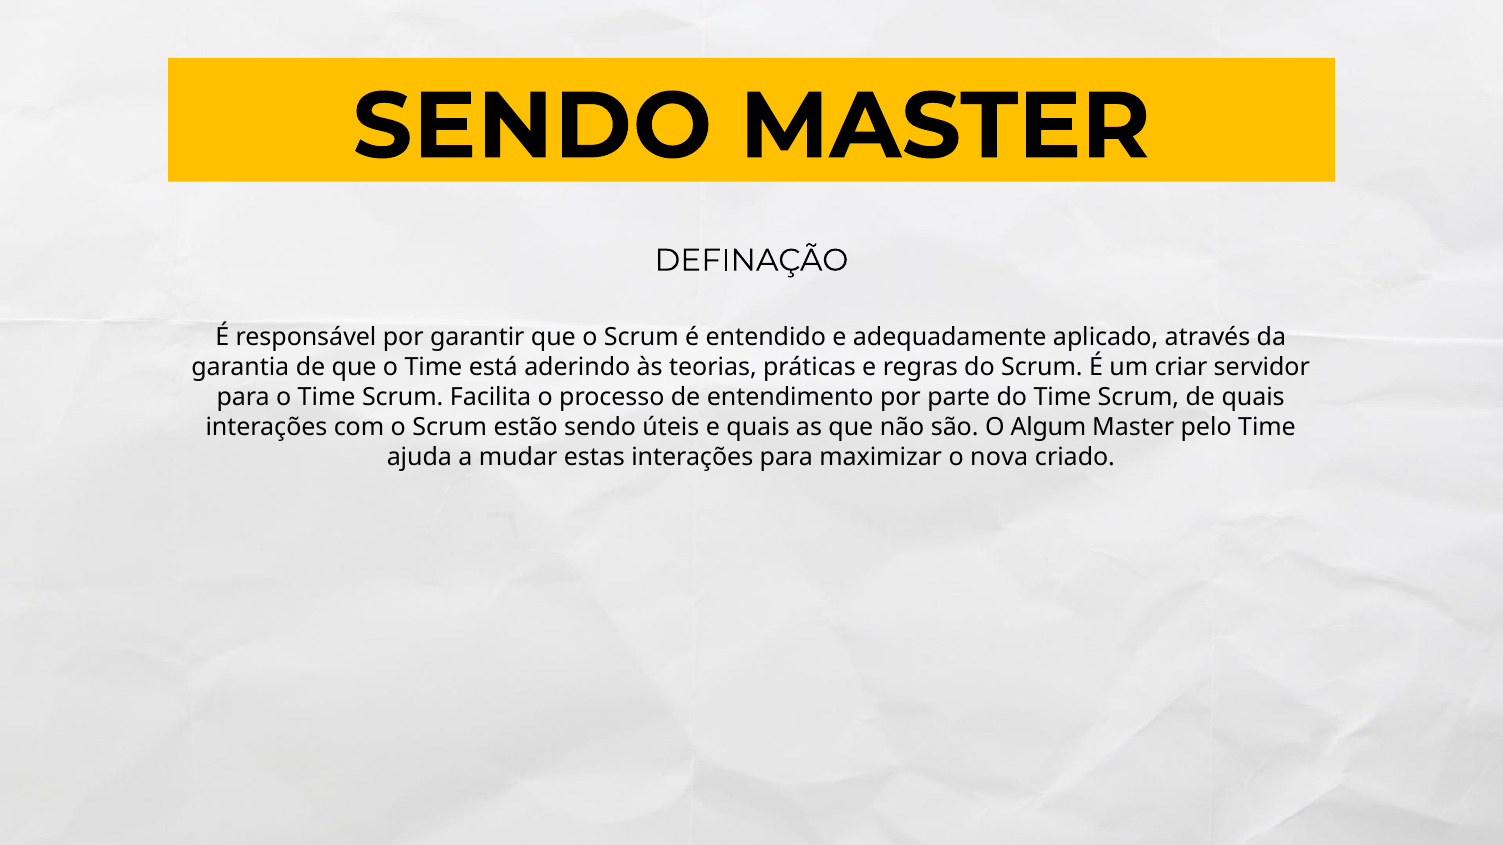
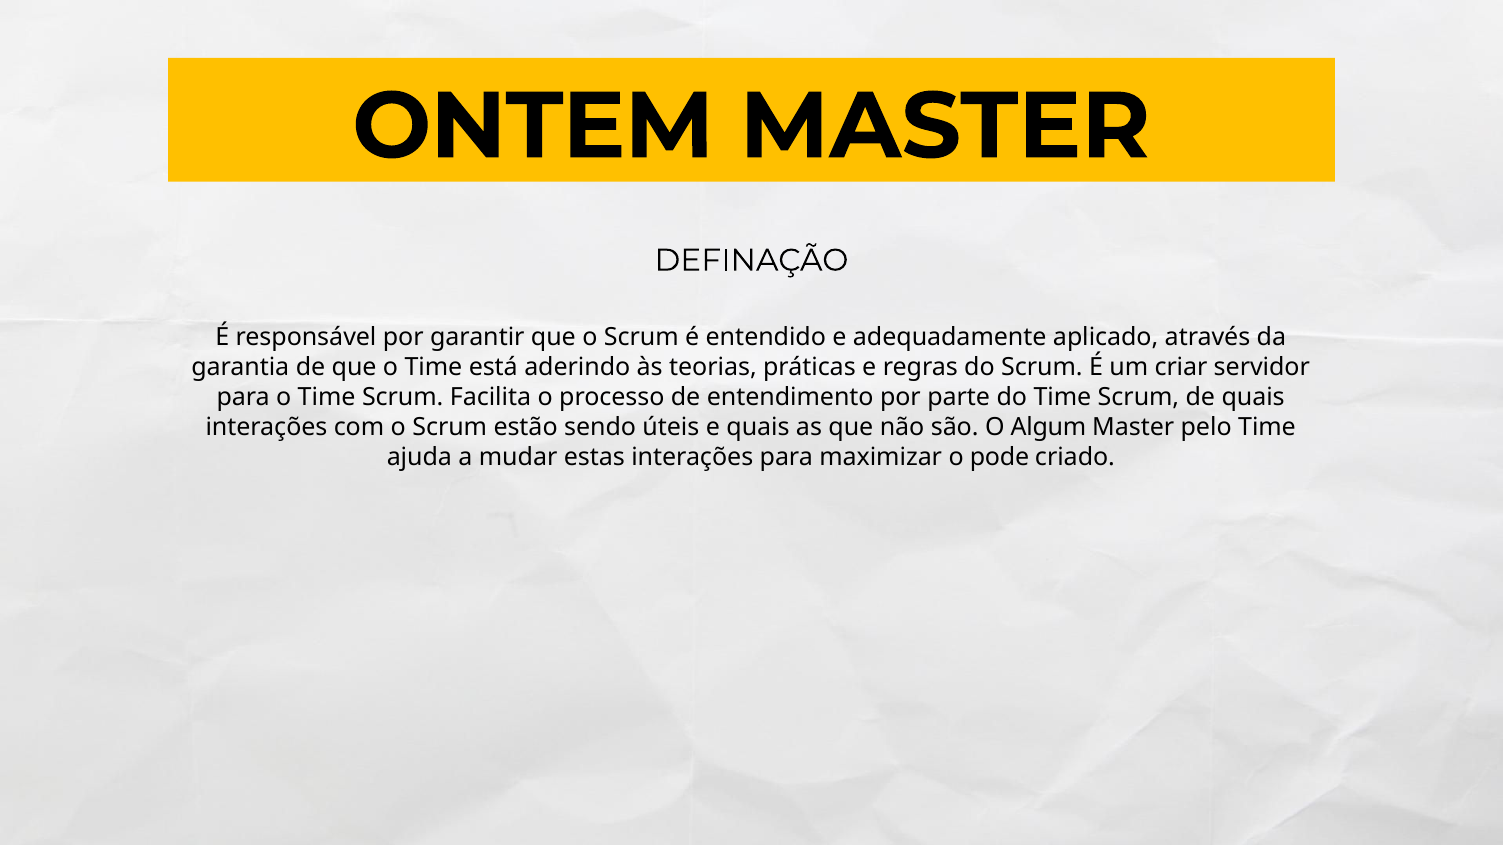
SENDO at (532, 126): SENDO -> ONTEM
nova: nova -> pode
